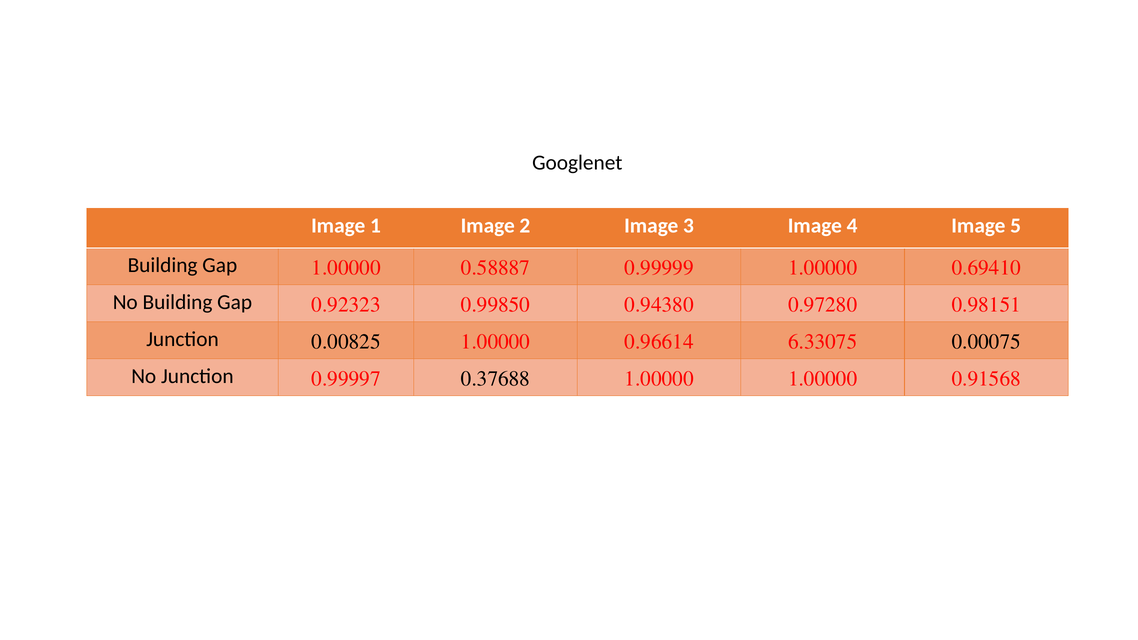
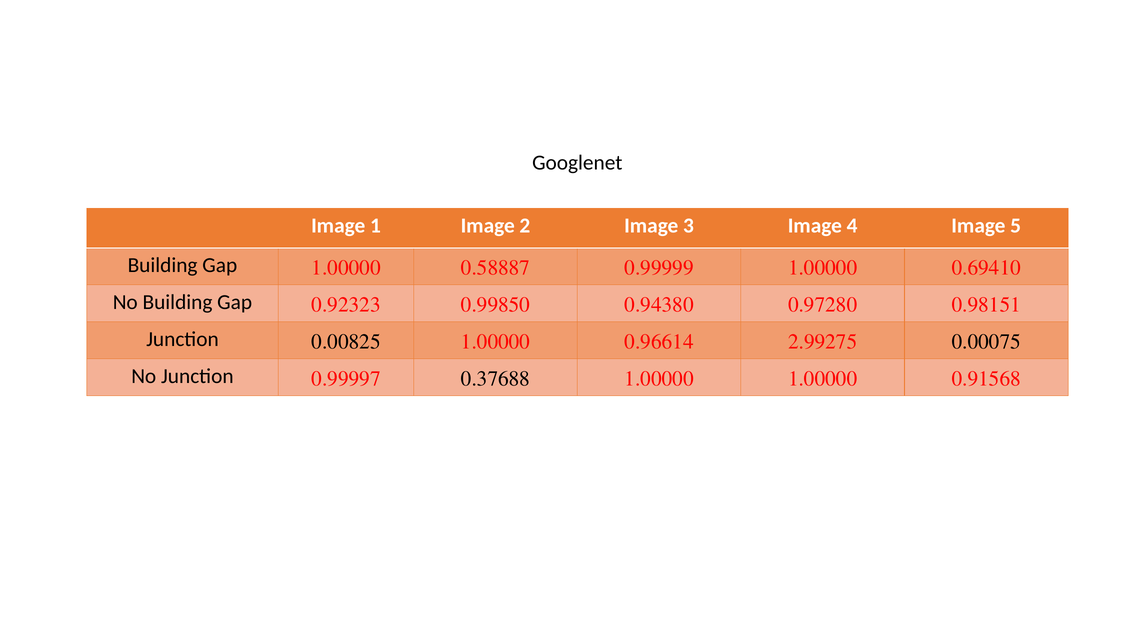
6.33075: 6.33075 -> 2.99275
